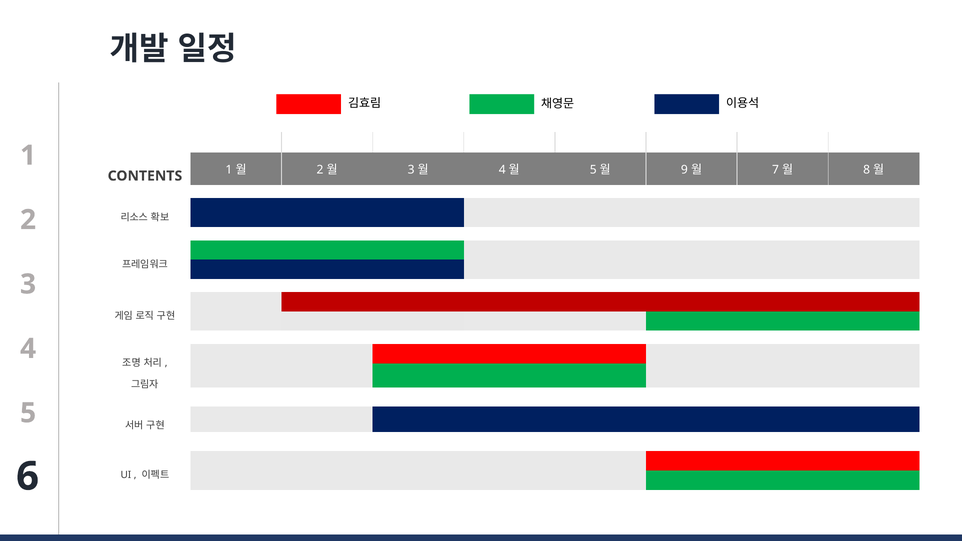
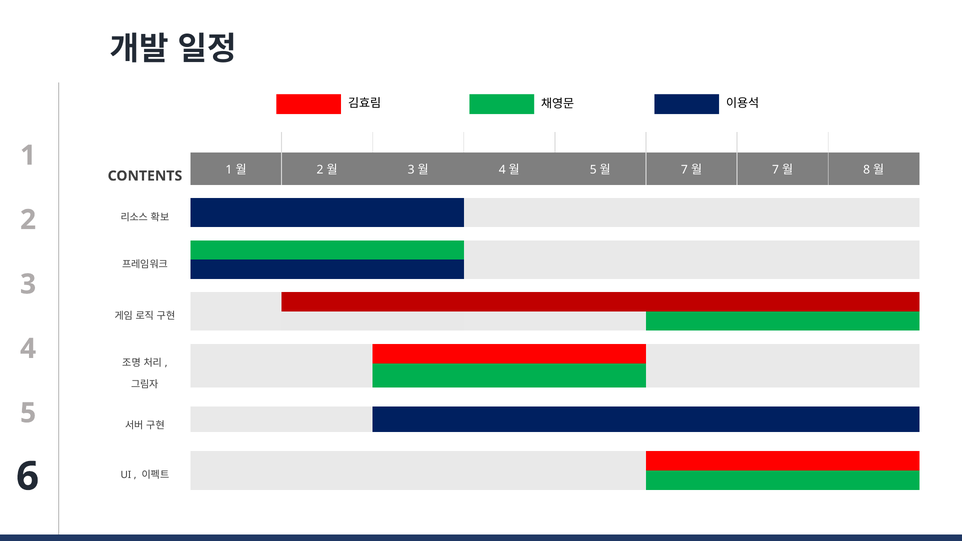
9 at (684, 170): 9 -> 7
